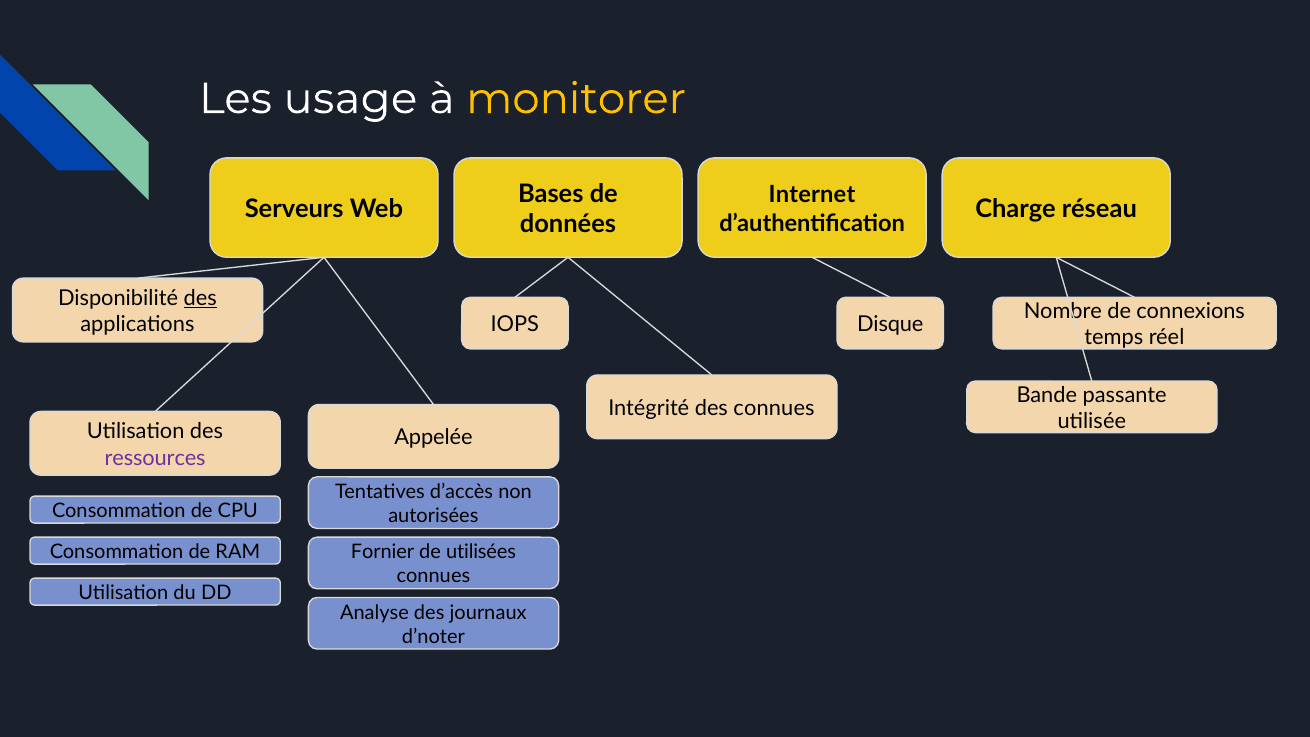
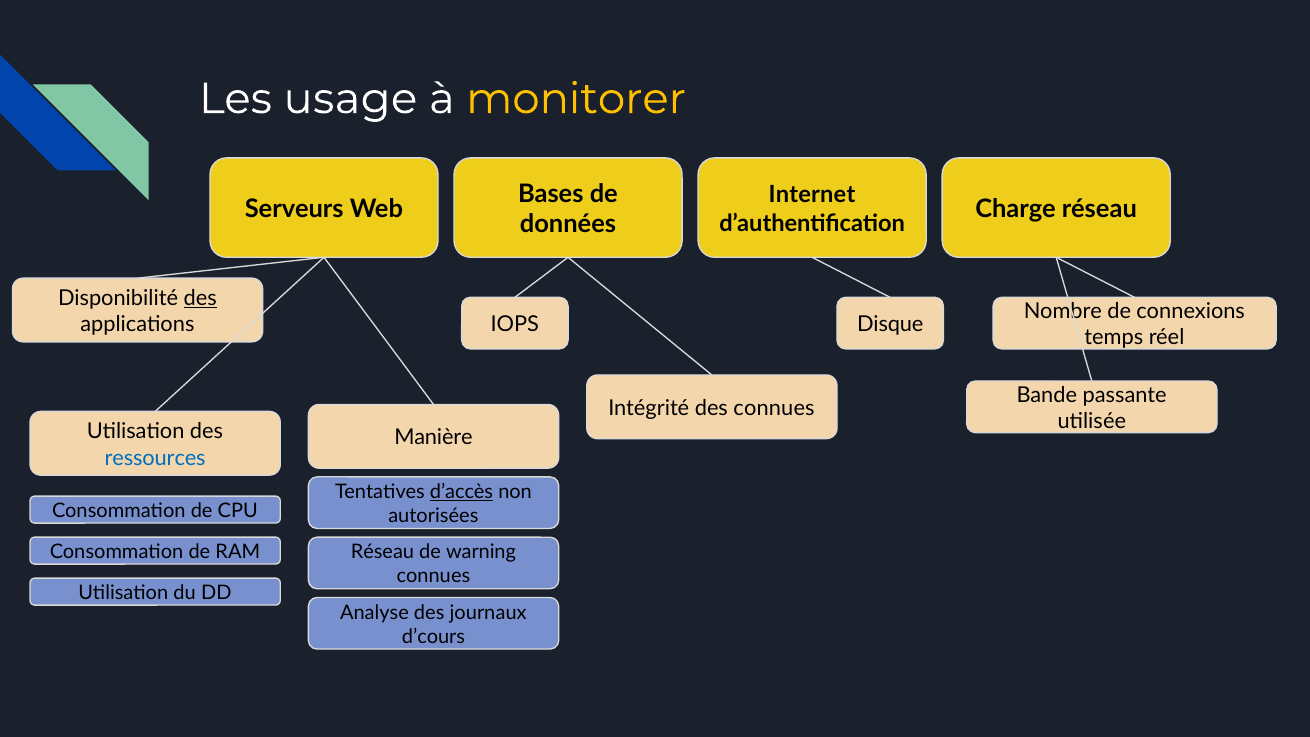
Appelée: Appelée -> Manière
ressources colour: purple -> blue
d’accès underline: none -> present
Fornier at (382, 552): Fornier -> Réseau
utilisées: utilisées -> warning
d’noter: d’noter -> d’cours
